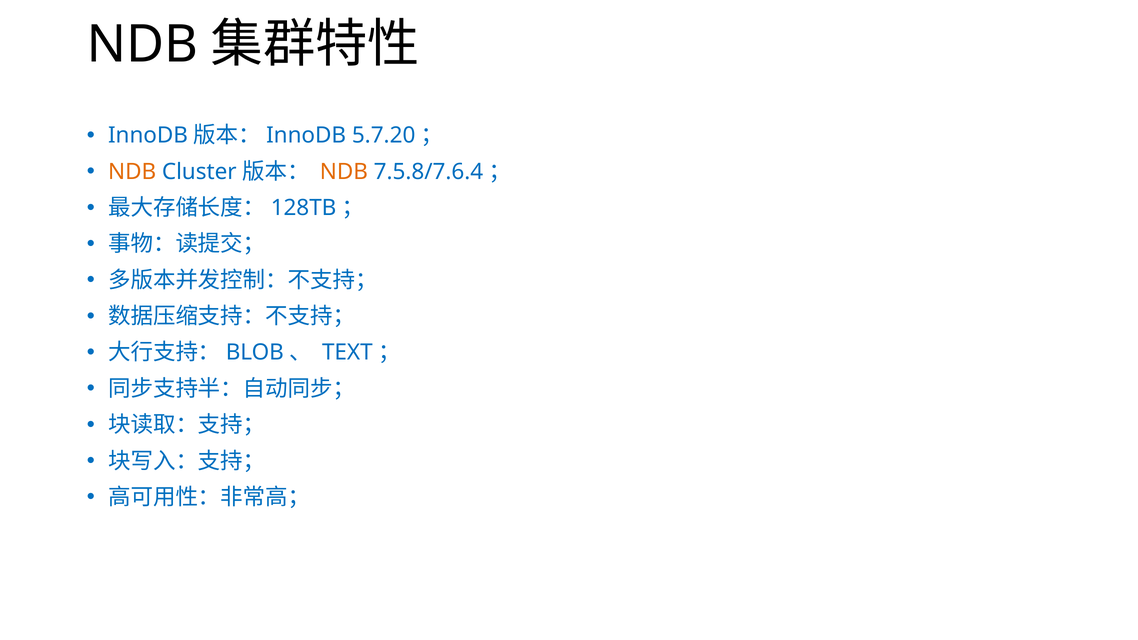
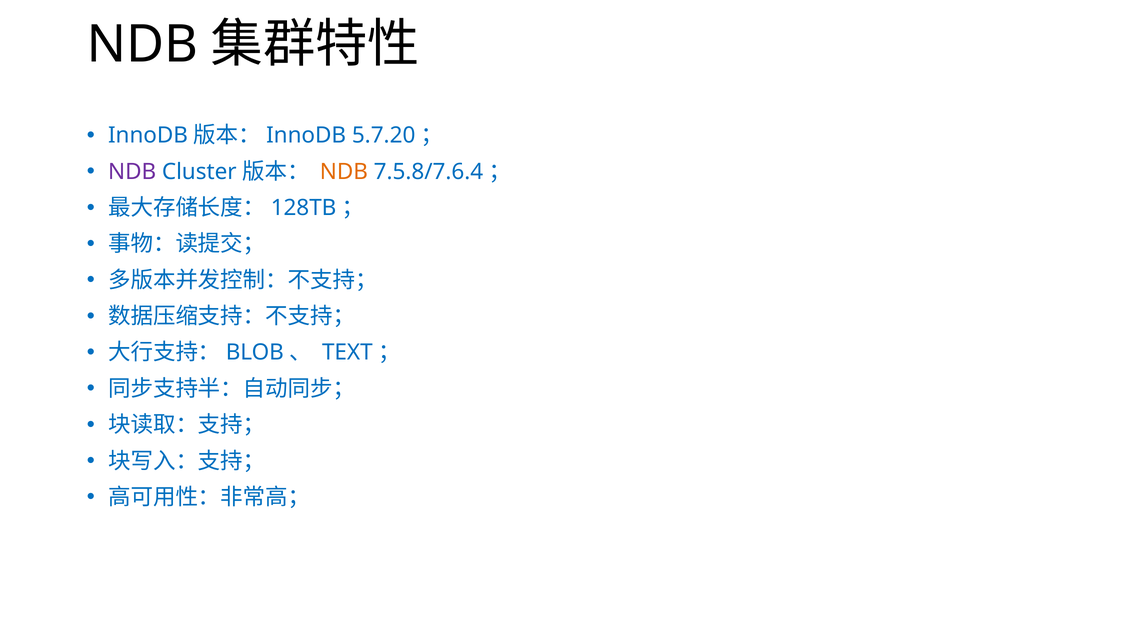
NDB at (132, 172) colour: orange -> purple
